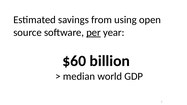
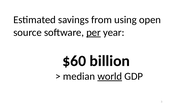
world underline: none -> present
